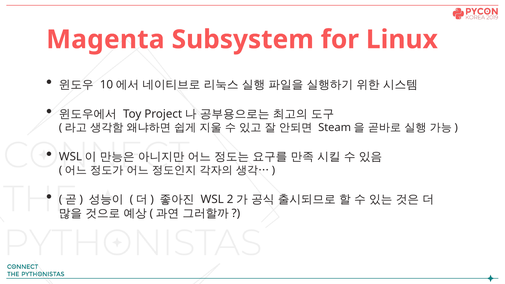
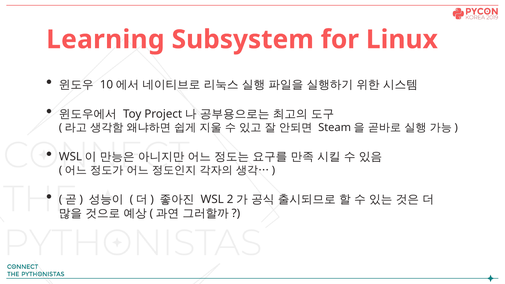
Magenta: Magenta -> Learning
